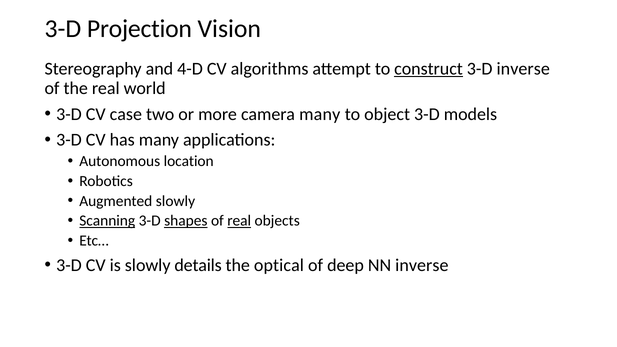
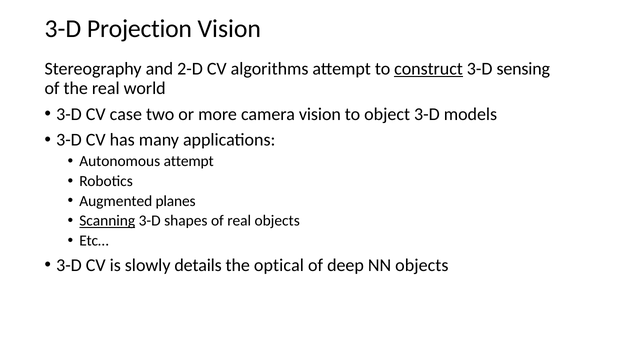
4-D: 4-D -> 2-D
3-D inverse: inverse -> sensing
camera many: many -> vision
Autonomous location: location -> attempt
Augmented slowly: slowly -> planes
shapes underline: present -> none
real at (239, 221) underline: present -> none
NN inverse: inverse -> objects
